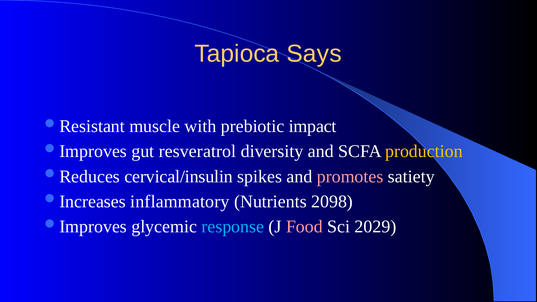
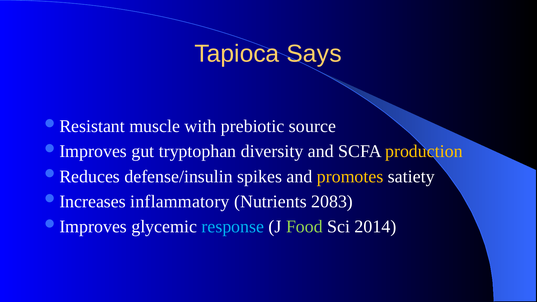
impact: impact -> source
resveratrol: resveratrol -> tryptophan
cervical/insulin: cervical/insulin -> defense/insulin
promotes colour: pink -> yellow
2098: 2098 -> 2083
Food colour: pink -> light green
2029: 2029 -> 2014
